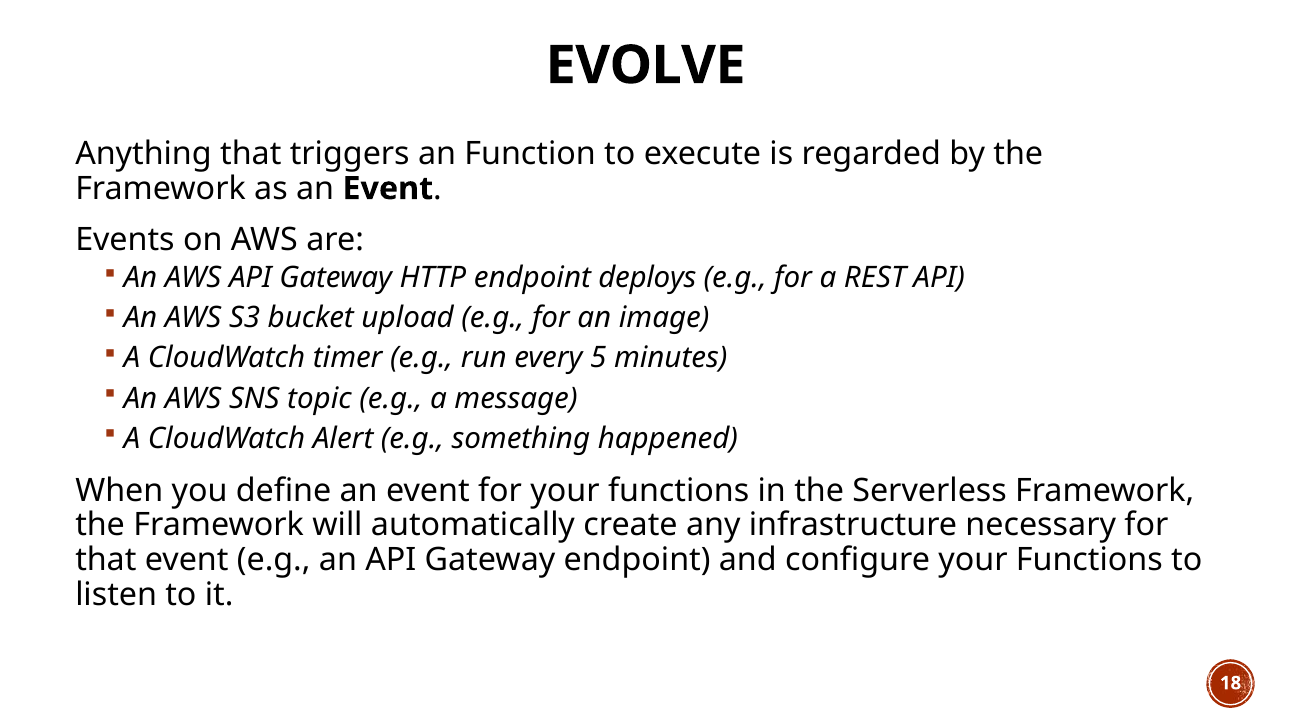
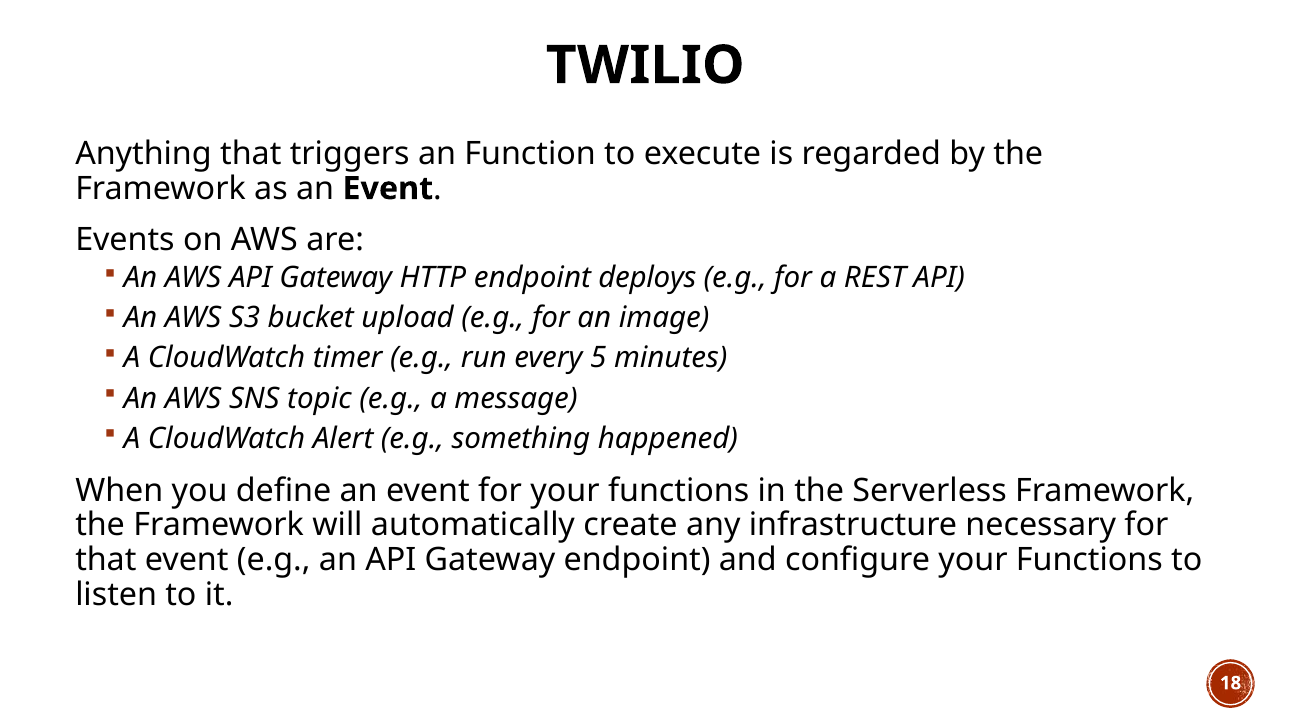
EVOLVE: EVOLVE -> TWILIO
